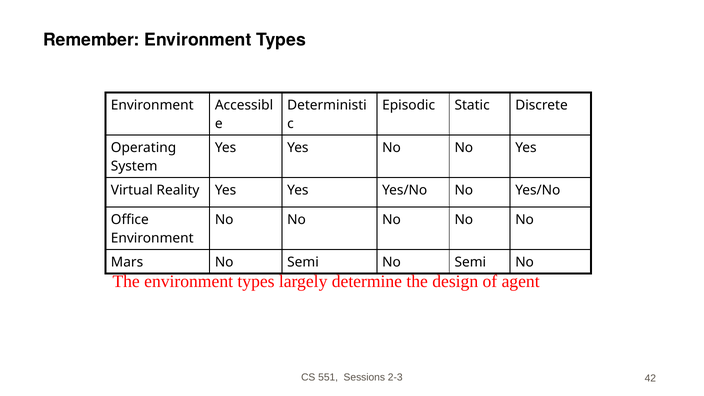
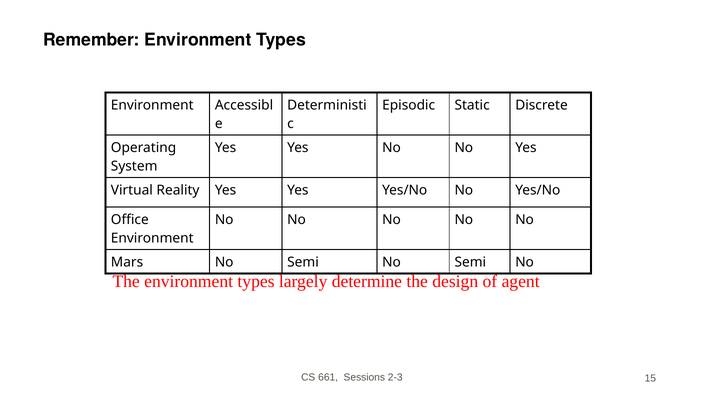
551: 551 -> 661
42: 42 -> 15
